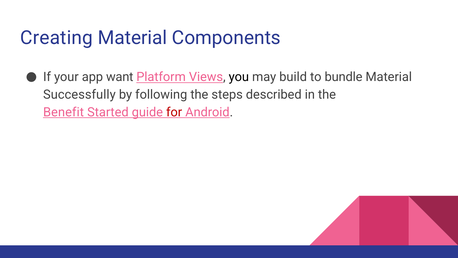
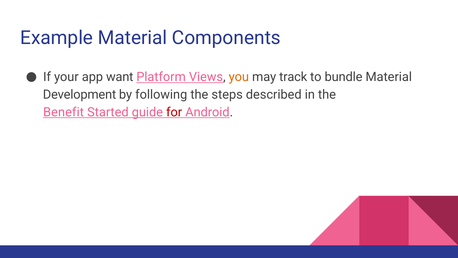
Creating: Creating -> Example
you colour: black -> orange
build: build -> track
Successfully: Successfully -> Development
